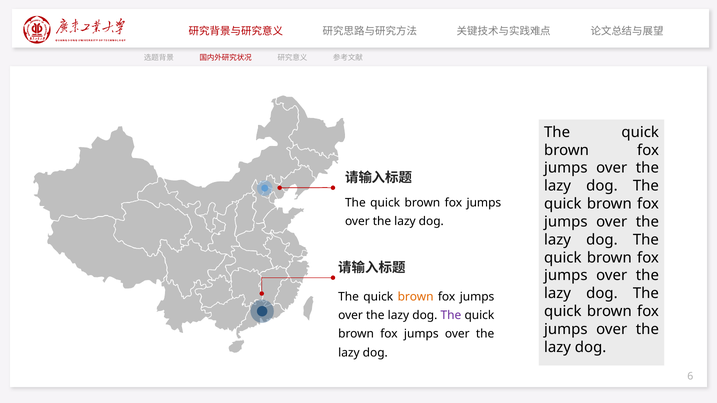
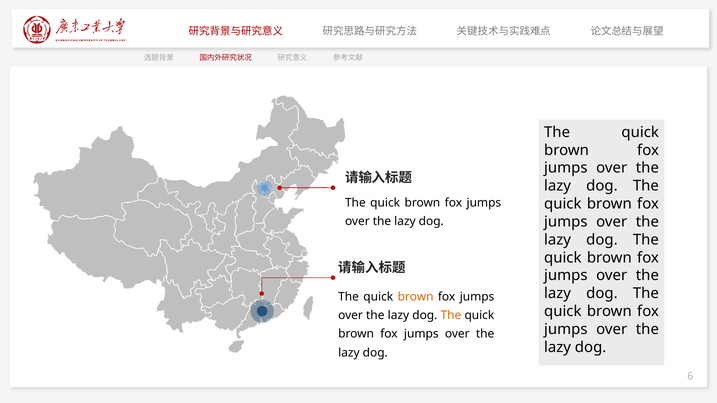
The at (451, 316) colour: purple -> orange
